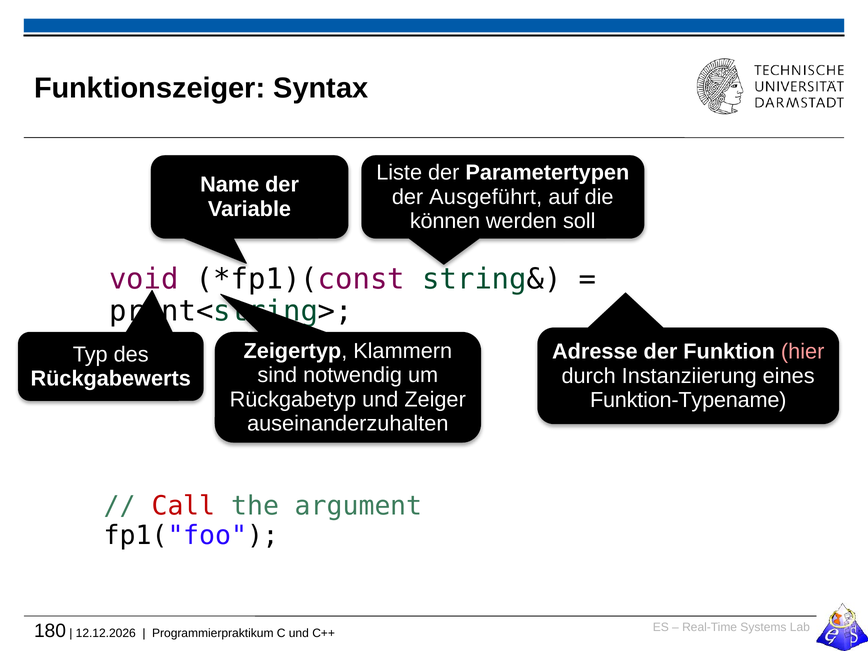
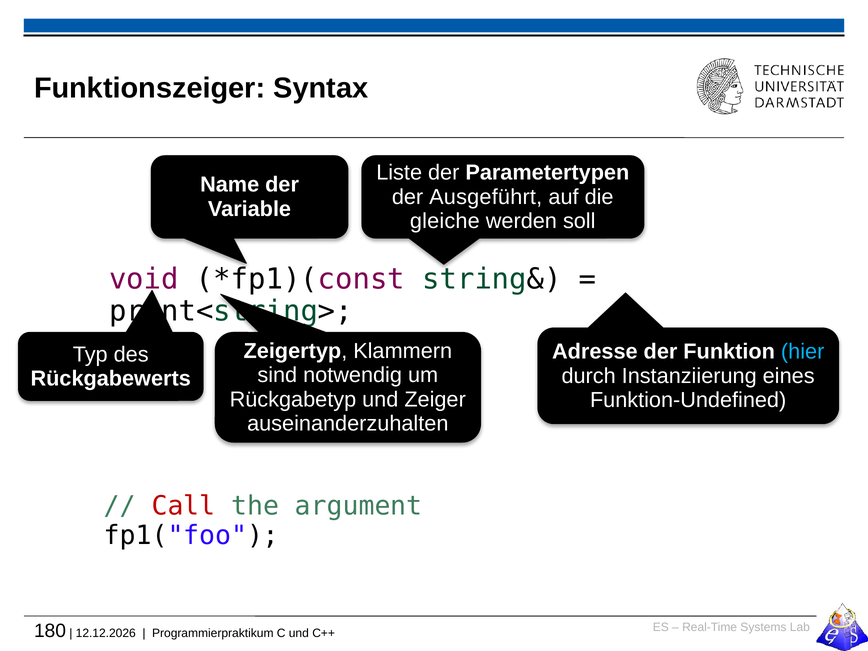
können: können -> gleiche
hier colour: pink -> light blue
Funktion-Typename: Funktion-Typename -> Funktion-Undefined
